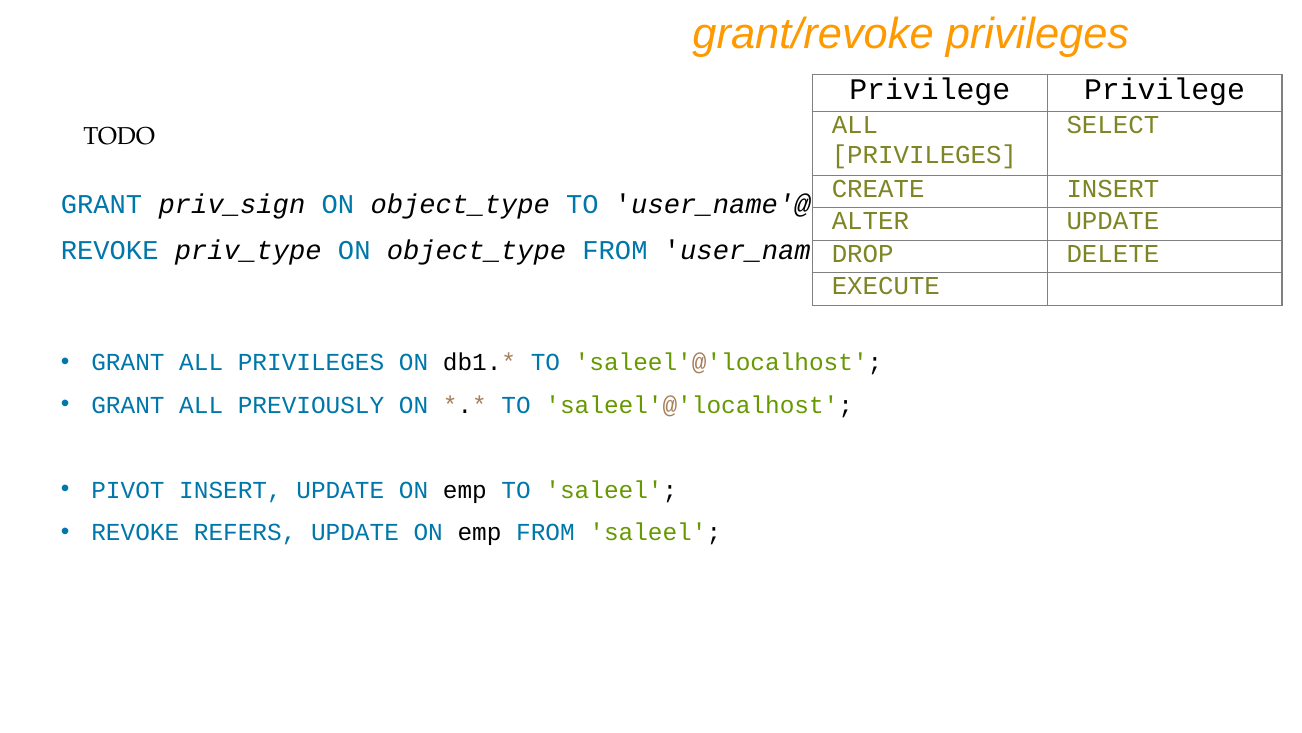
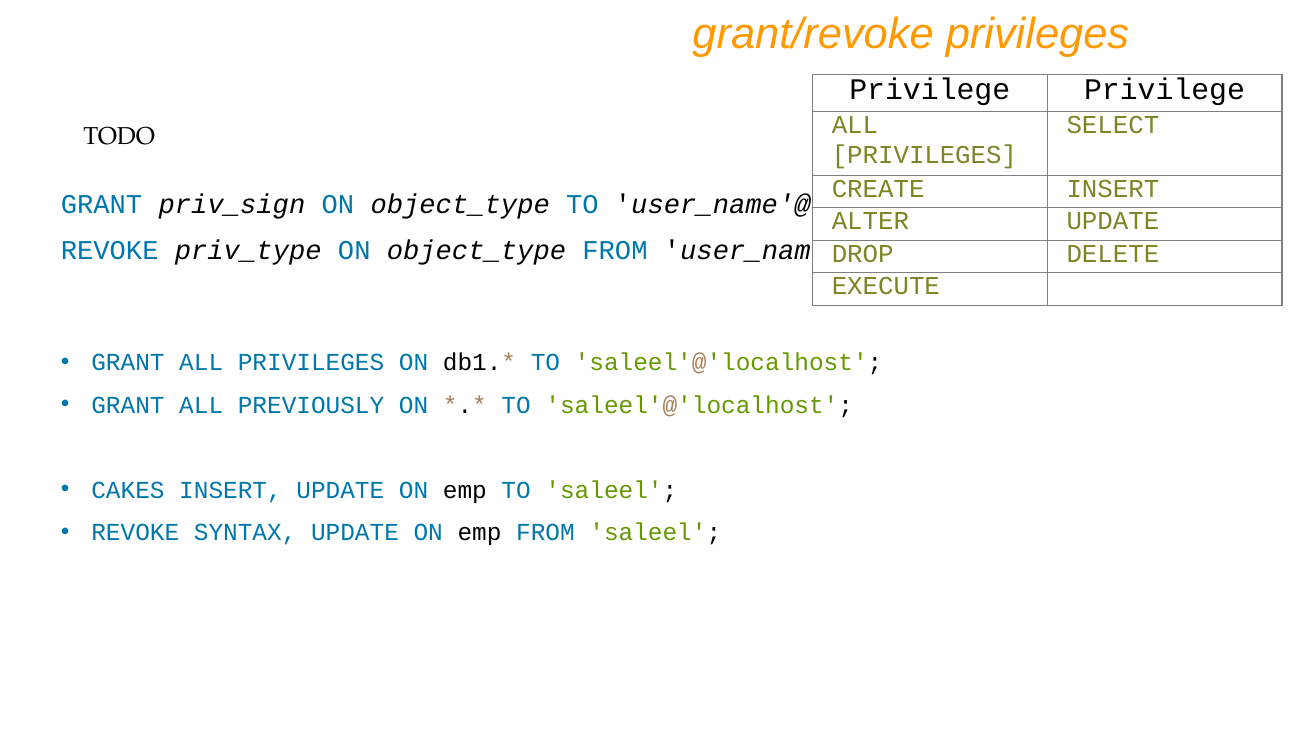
PIVOT: PIVOT -> CAKES
REFERS: REFERS -> SYNTAX
